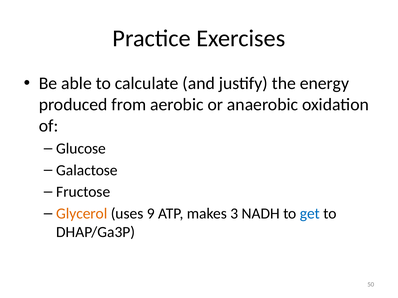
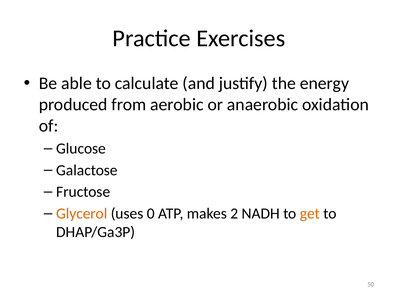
9: 9 -> 0
3: 3 -> 2
get colour: blue -> orange
